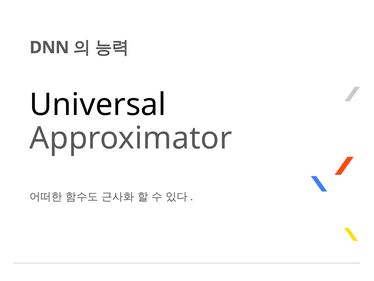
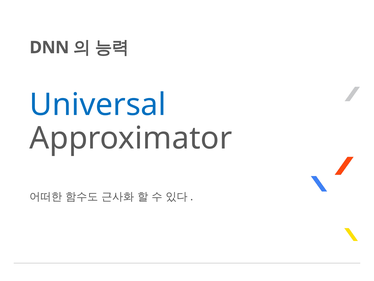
Universal colour: black -> blue
